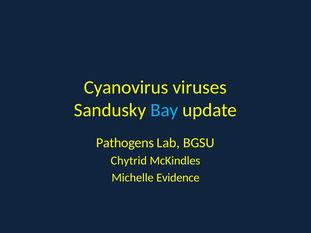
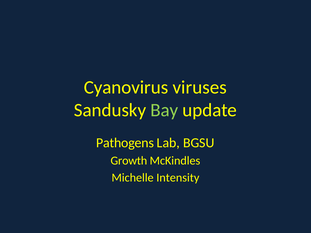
Bay colour: light blue -> light green
Chytrid: Chytrid -> Growth
Evidence: Evidence -> Intensity
